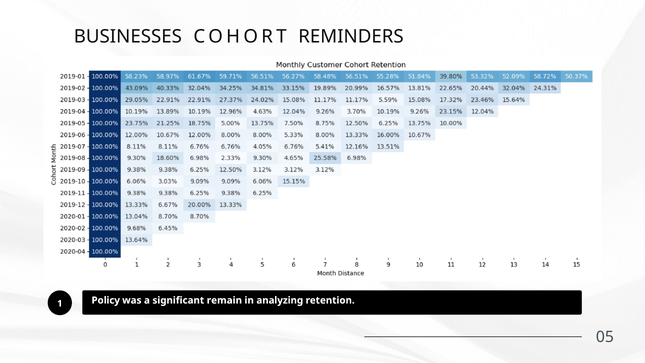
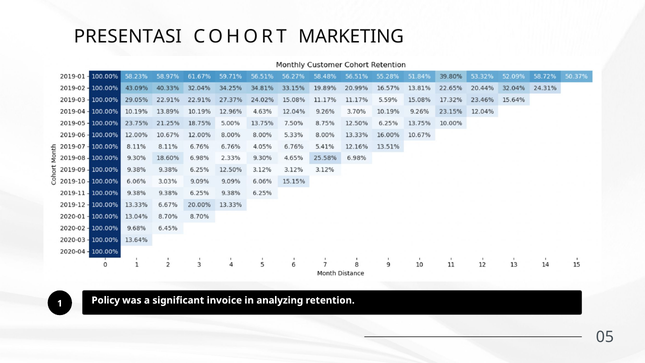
BUSINESSES: BUSINESSES -> PRESENTASI
REMINDERS: REMINDERS -> MARKETING
remain: remain -> invoice
